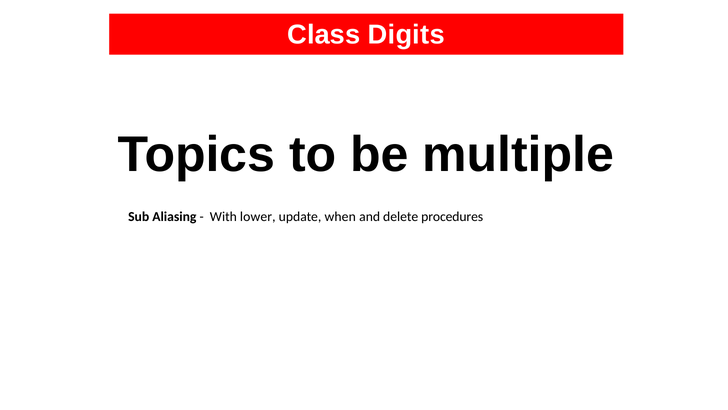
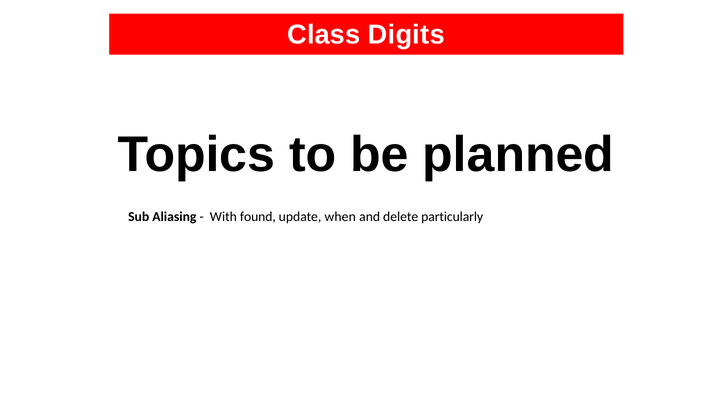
multiple: multiple -> planned
lower: lower -> found
procedures: procedures -> particularly
